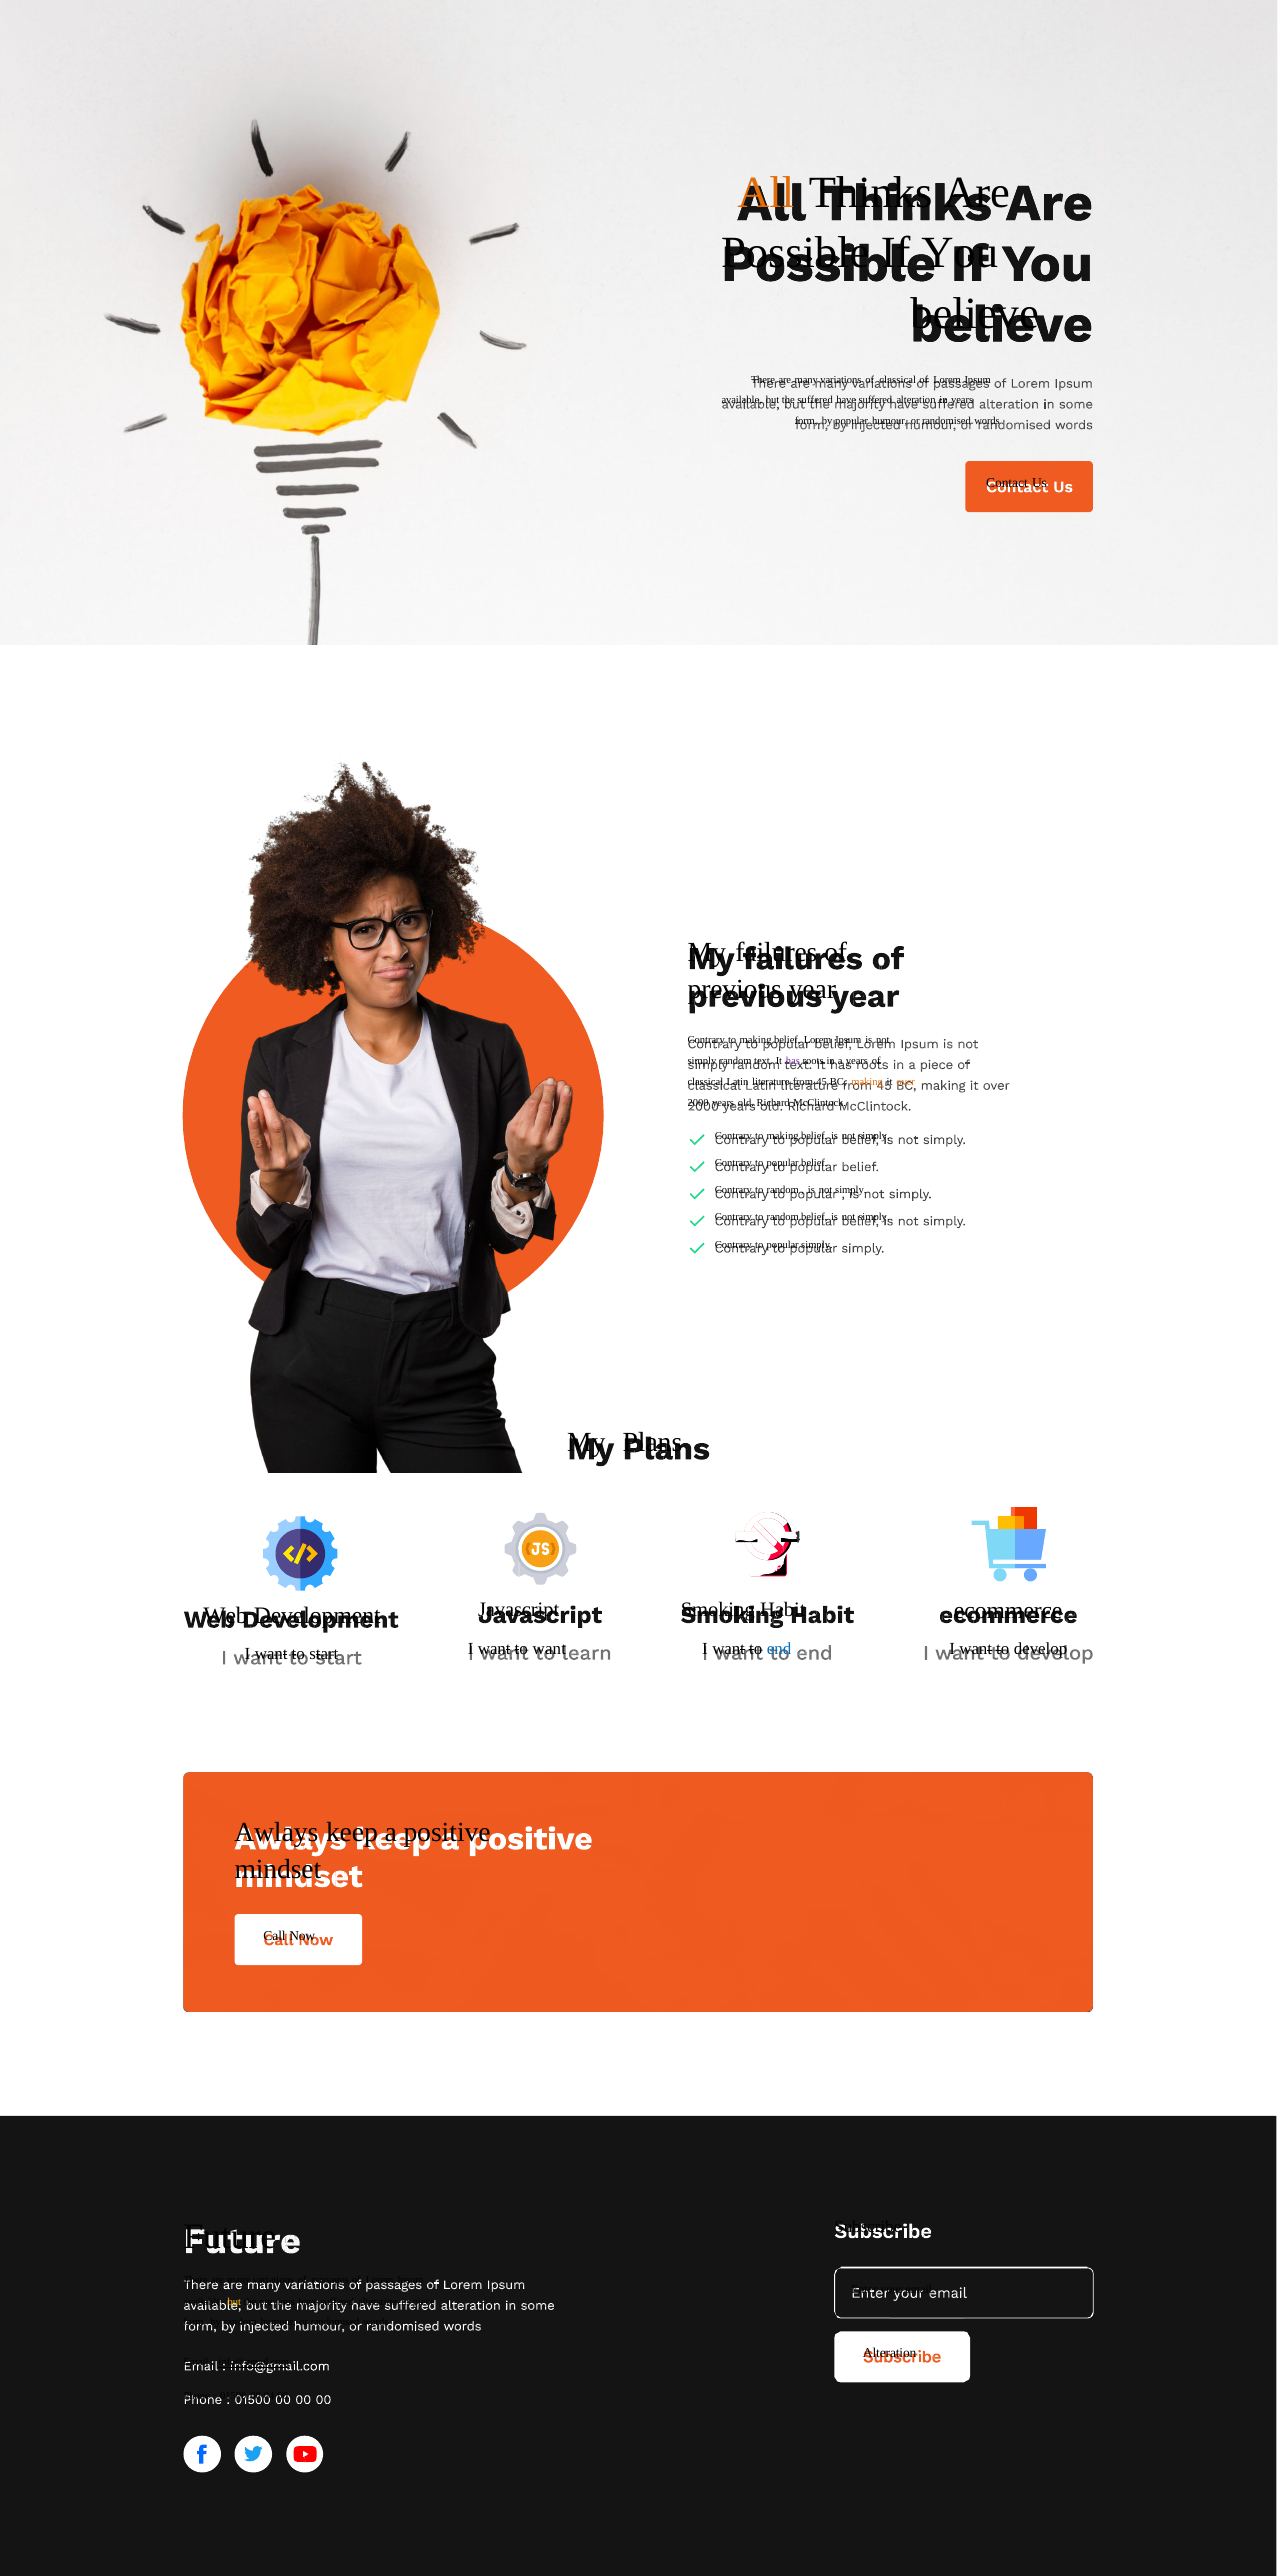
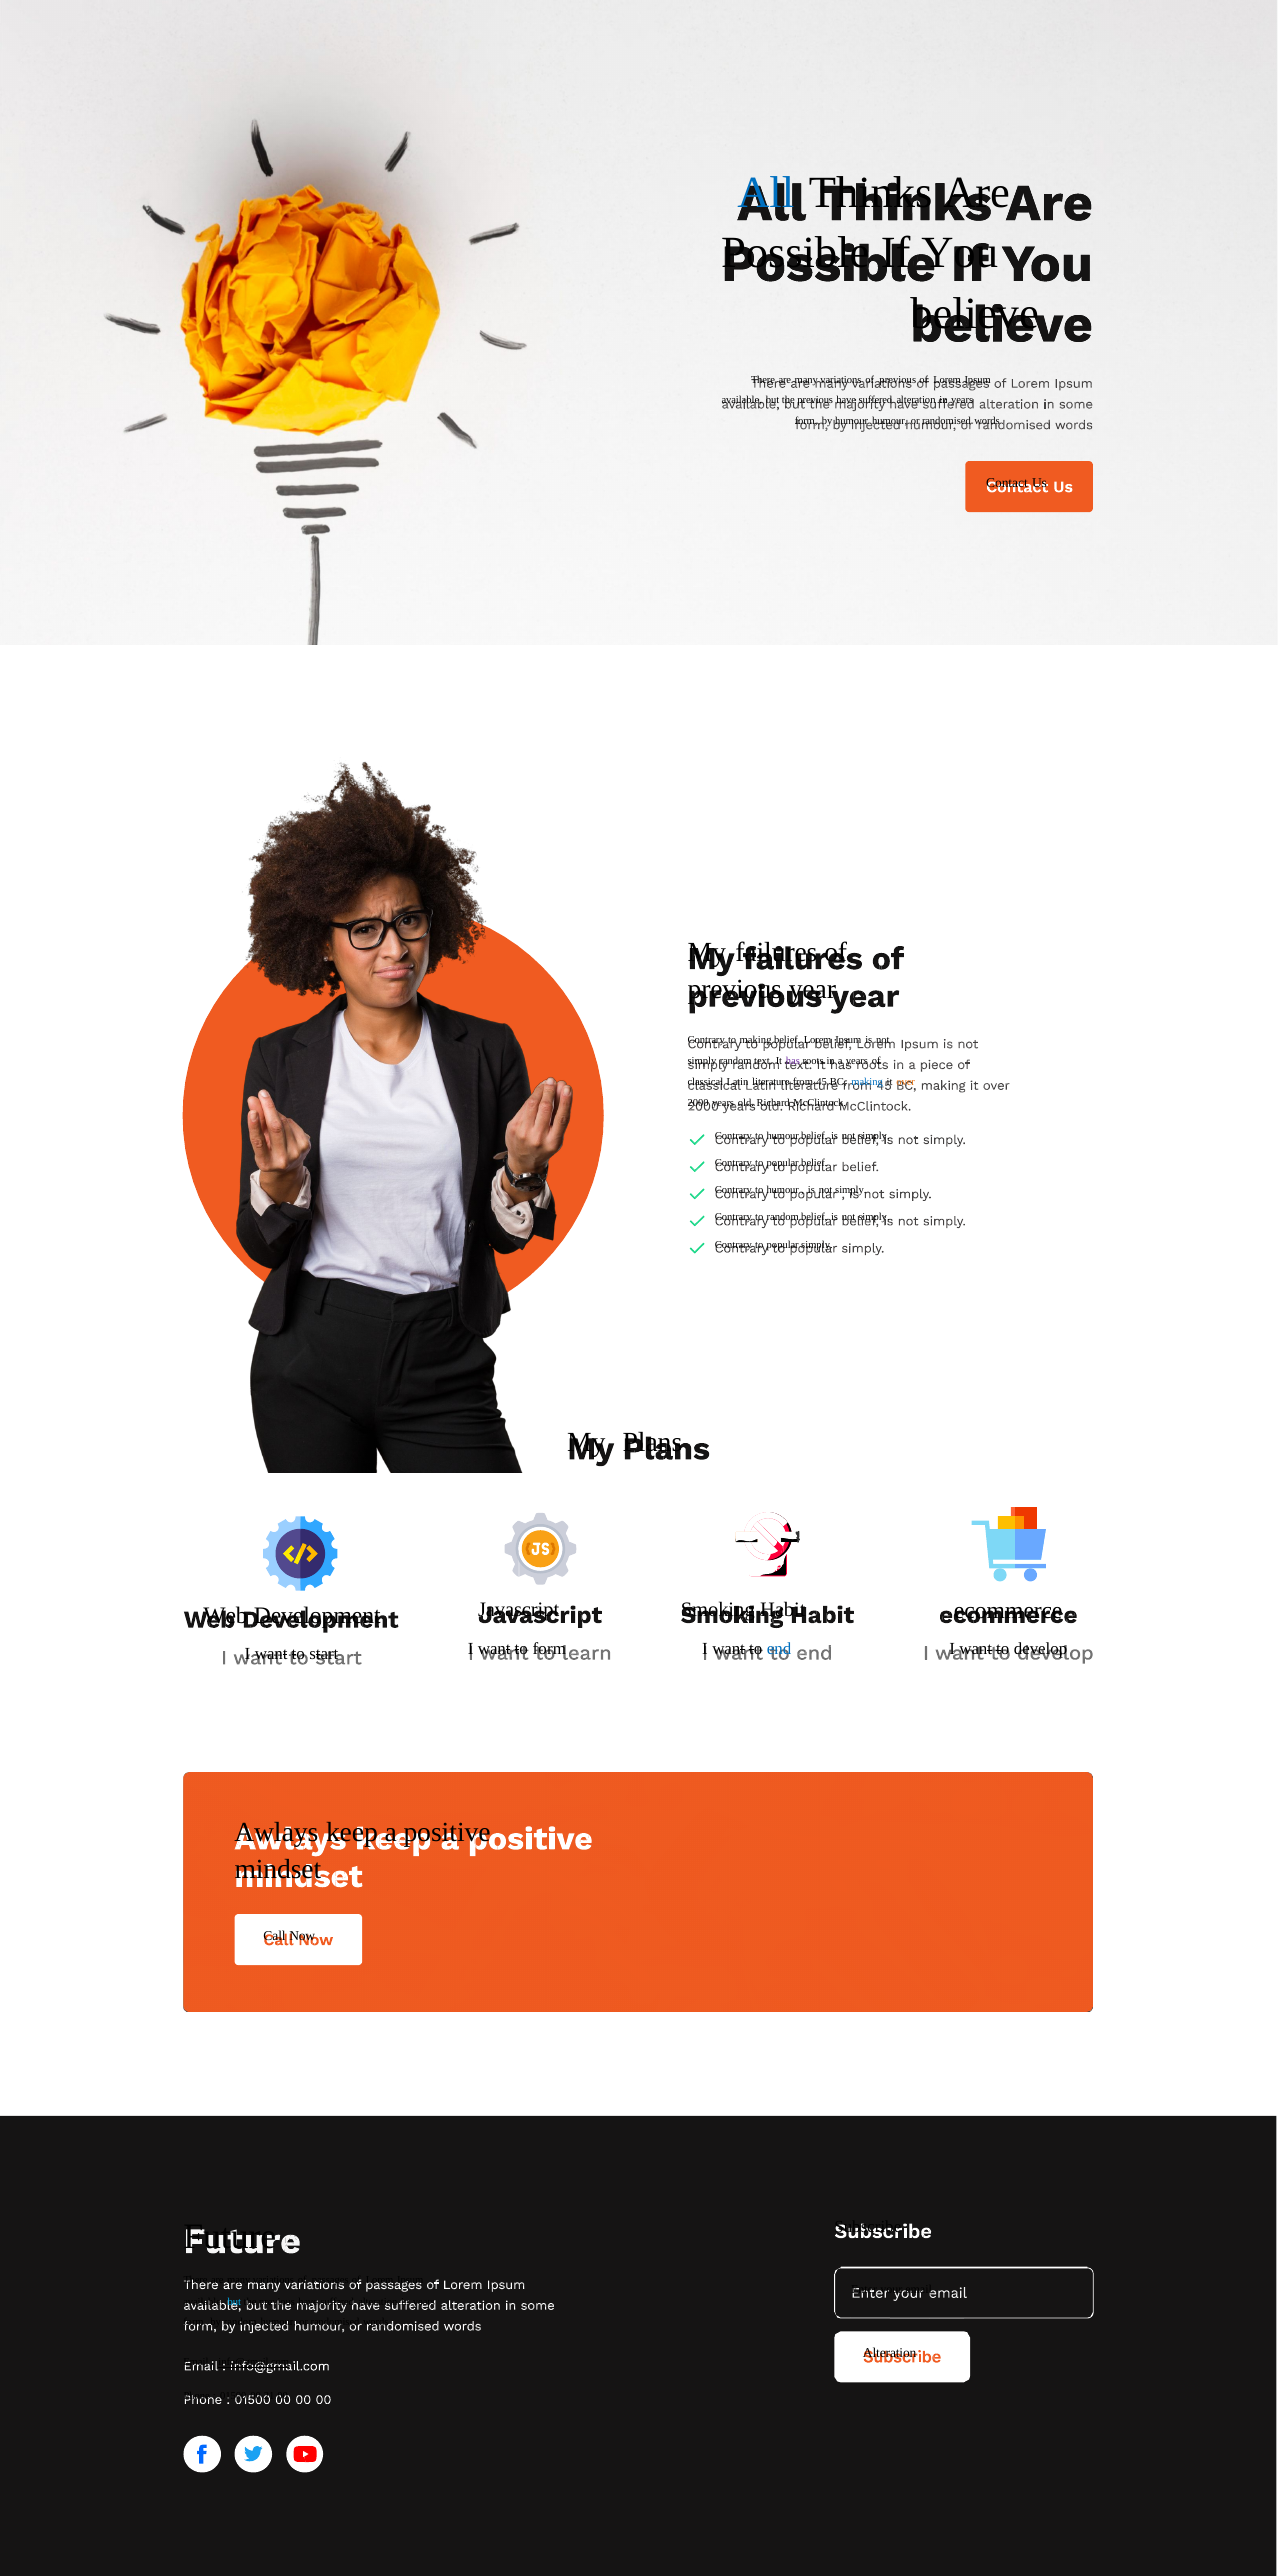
All colour: orange -> blue
variations of classical: classical -> previous
suffered at (815, 400): suffered -> previous
by popular: popular -> humour
making at (867, 1082) colour: orange -> blue
making at (783, 1136): making -> humour
random at (783, 1190): random -> humour
to want: want -> form
but at (234, 2302) colour: yellow -> light blue
piece at (424, 2302): piece -> years
04: 04 -> 21
